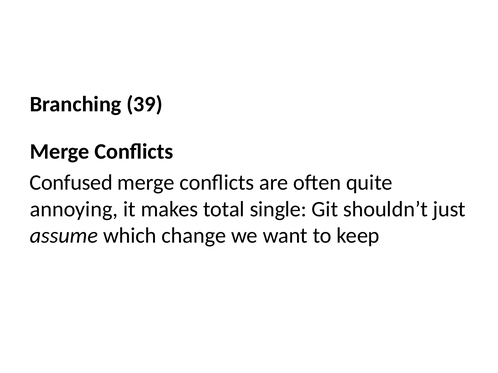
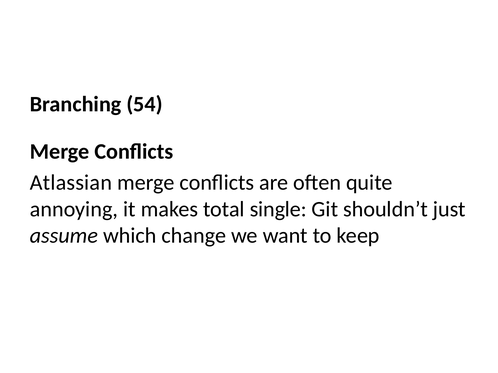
39: 39 -> 54
Confused: Confused -> Atlassian
